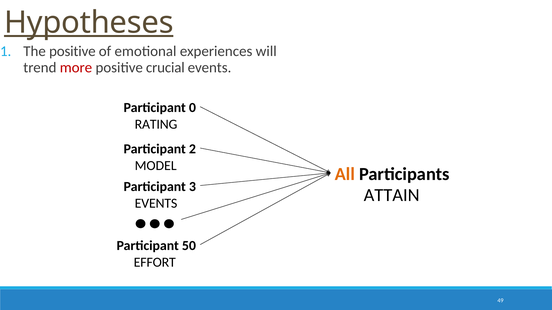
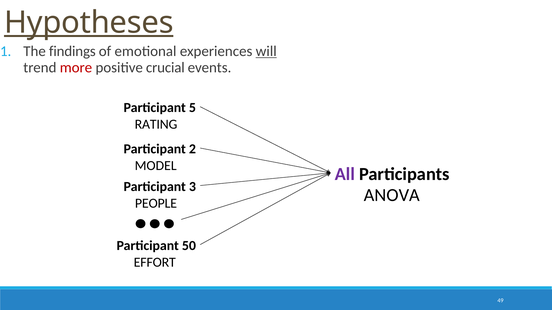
The positive: positive -> findings
will underline: none -> present
0: 0 -> 5
All colour: orange -> purple
ATTAIN: ATTAIN -> ANOVA
EVENTS at (156, 203): EVENTS -> PEOPLE
